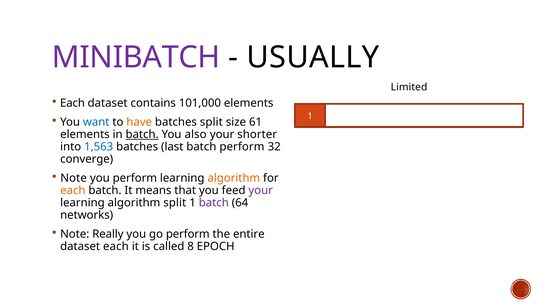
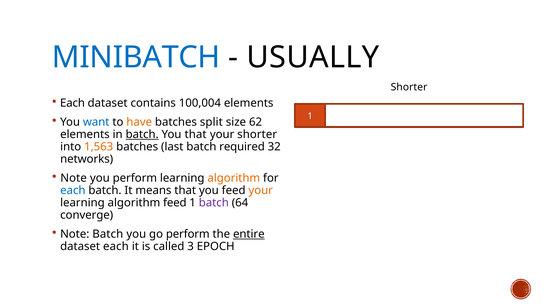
MINIBATCH colour: purple -> blue
Limited at (409, 87): Limited -> Shorter
101,000: 101,000 -> 100,004
61: 61 -> 62
You also: also -> that
1,563 colour: blue -> orange
batch perform: perform -> required
converge: converge -> networks
each at (73, 190) colour: orange -> blue
your at (261, 190) colour: purple -> orange
algorithm split: split -> feed
networks: networks -> converge
Note Really: Really -> Batch
entire underline: none -> present
8: 8 -> 3
